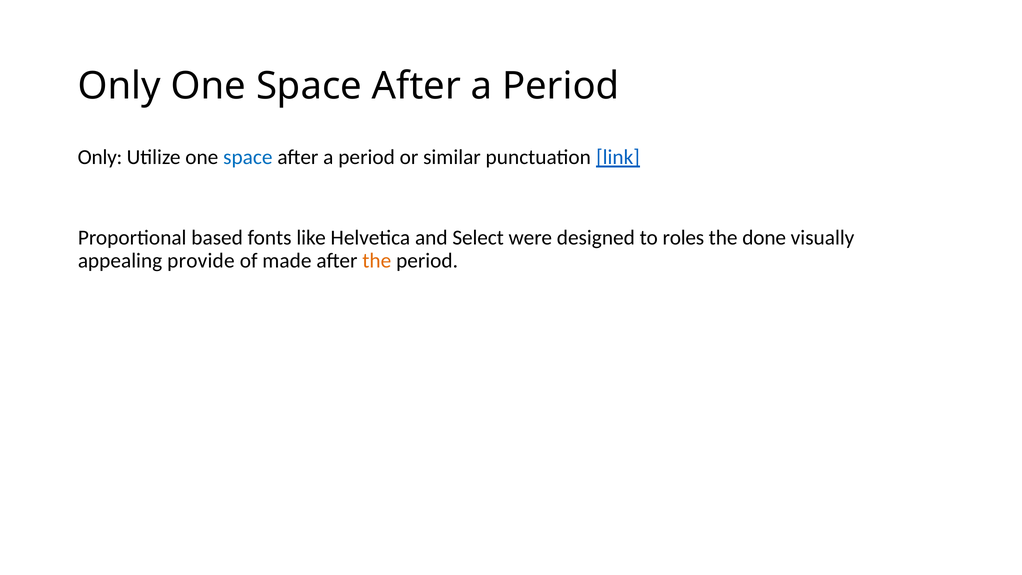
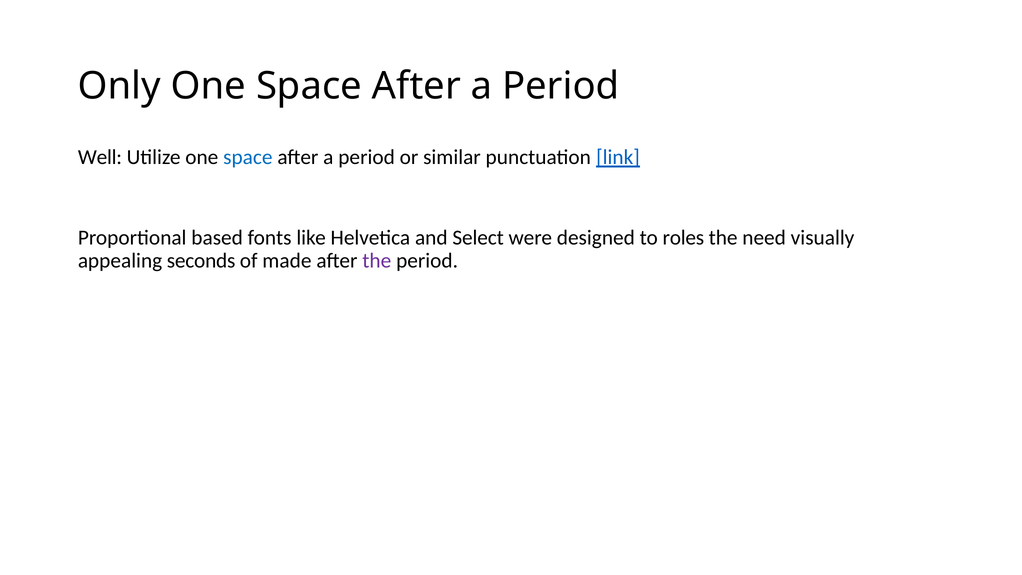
Only at (100, 157): Only -> Well
done: done -> need
provide: provide -> seconds
the at (377, 261) colour: orange -> purple
